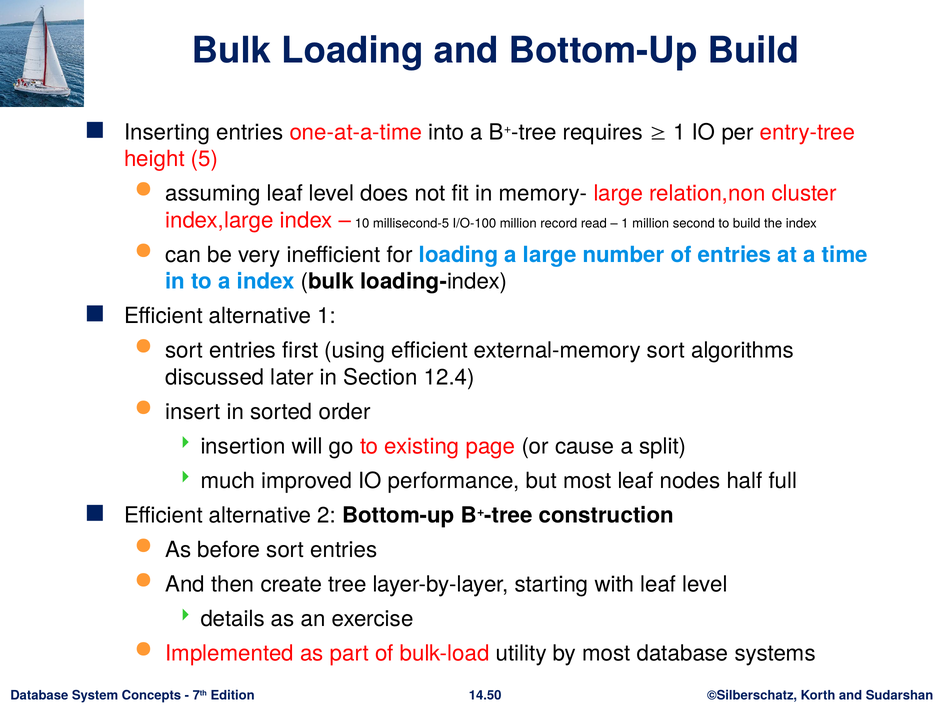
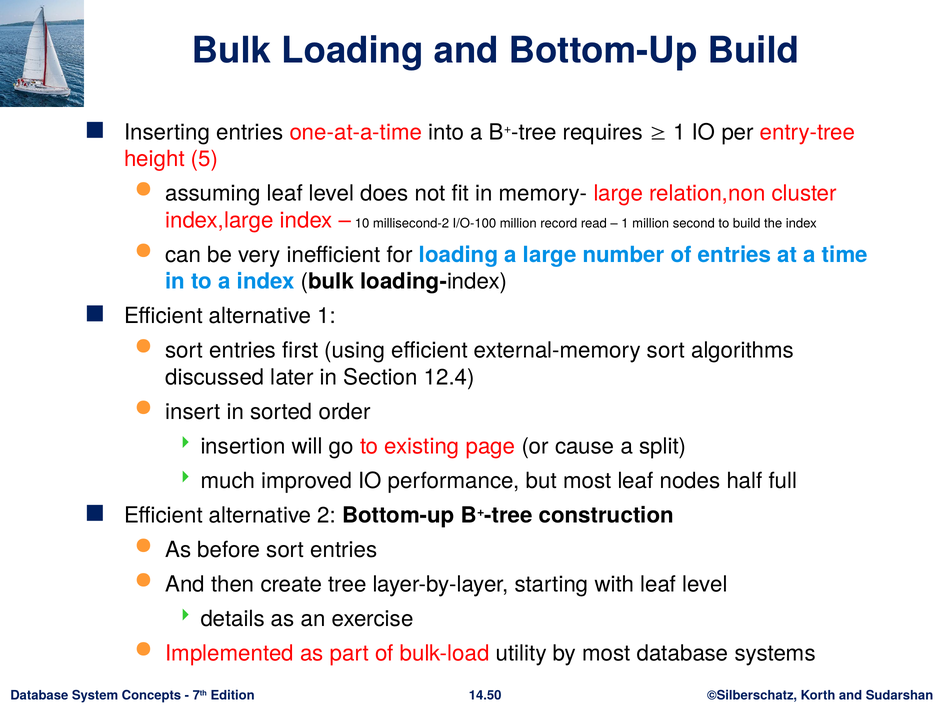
millisecond-5: millisecond-5 -> millisecond-2
